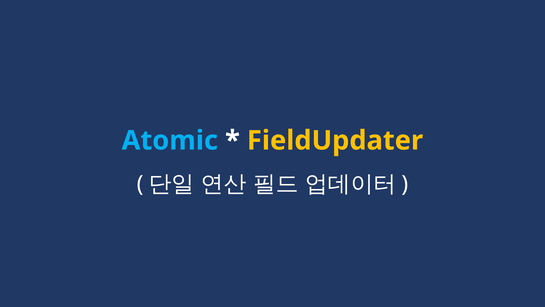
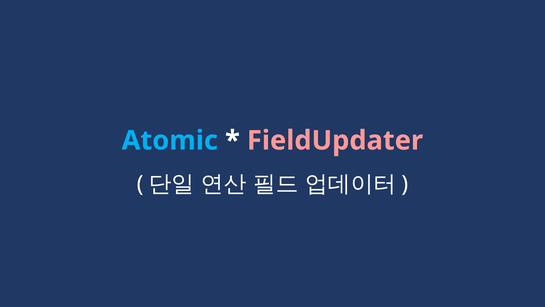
FieldUpdater colour: yellow -> pink
